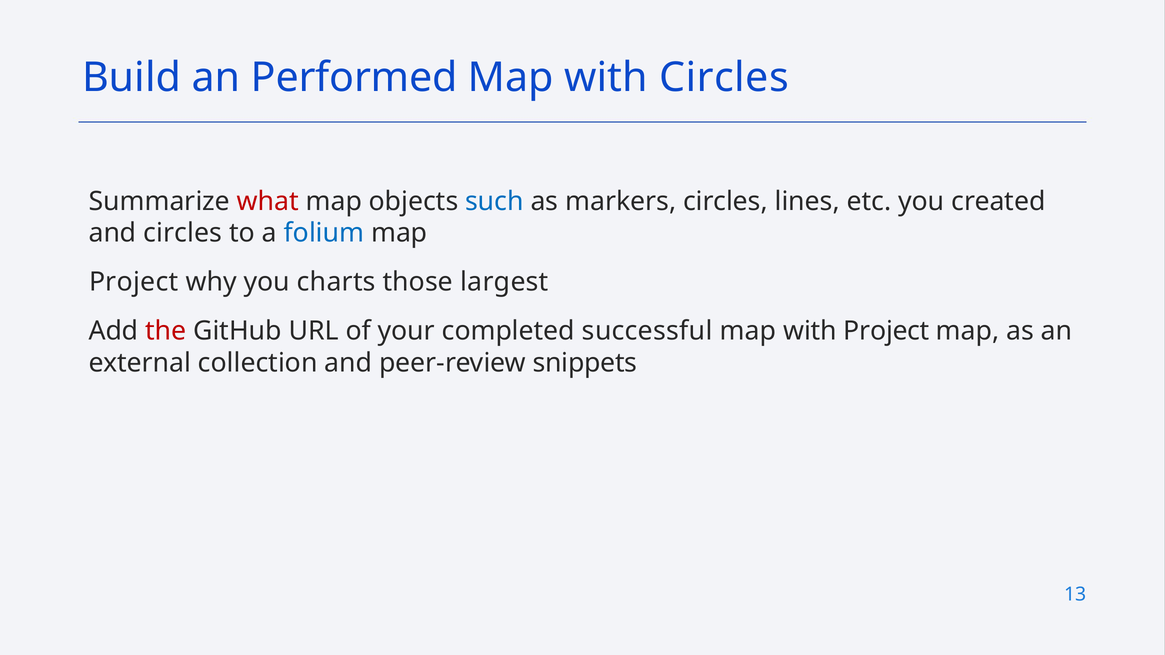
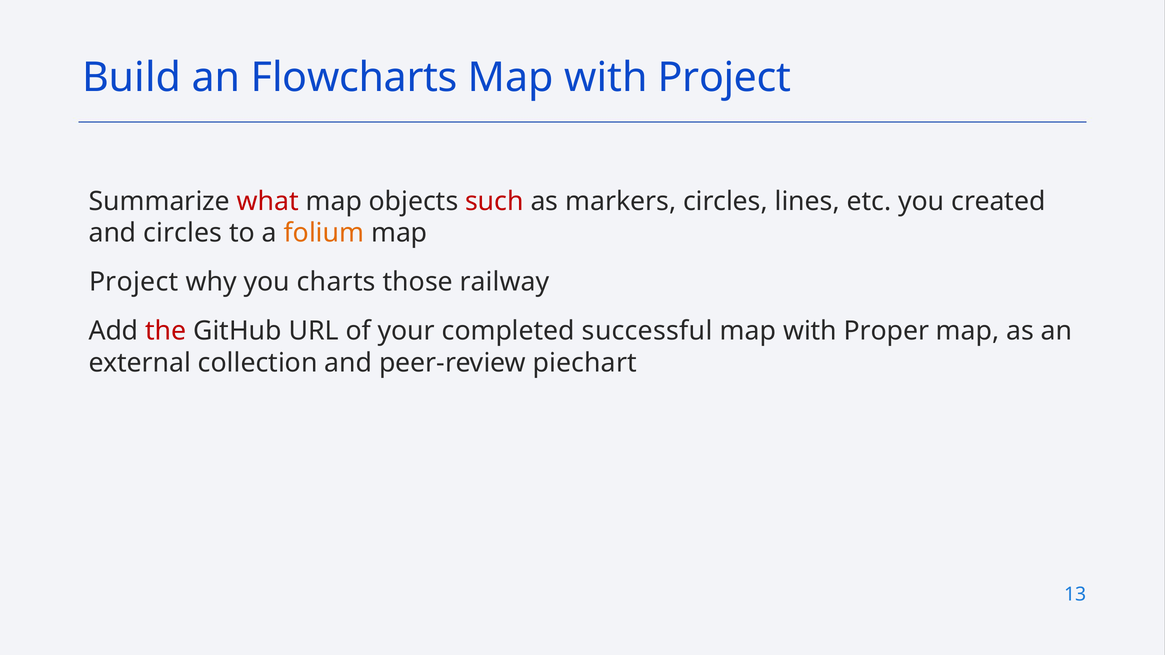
Performed: Performed -> Flowcharts
with Circles: Circles -> Project
such colour: blue -> red
folium colour: blue -> orange
largest: largest -> railway
with Project: Project -> Proper
snippets: snippets -> piechart
